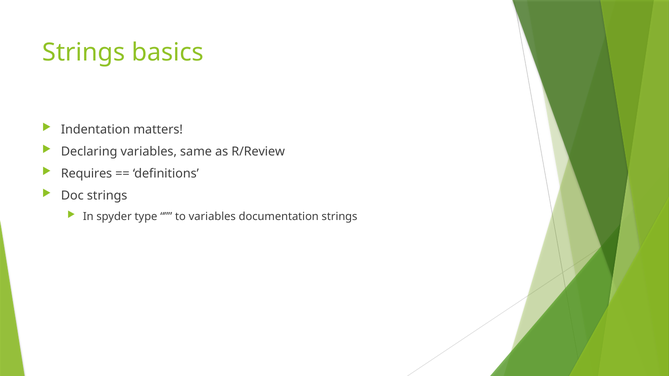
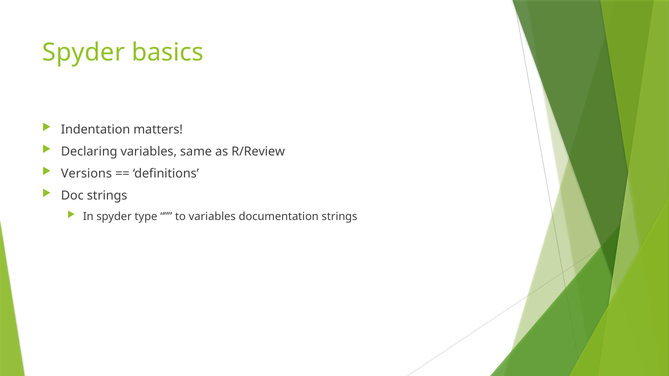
Strings at (84, 53): Strings -> Spyder
Requires: Requires -> Versions
